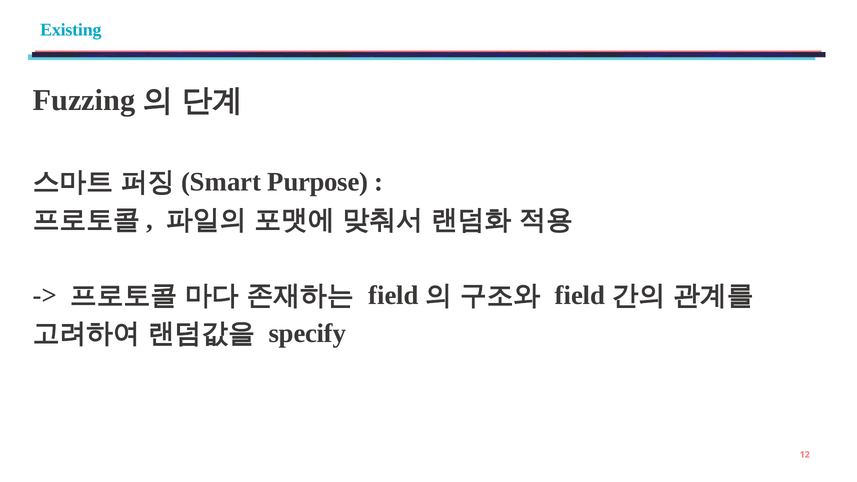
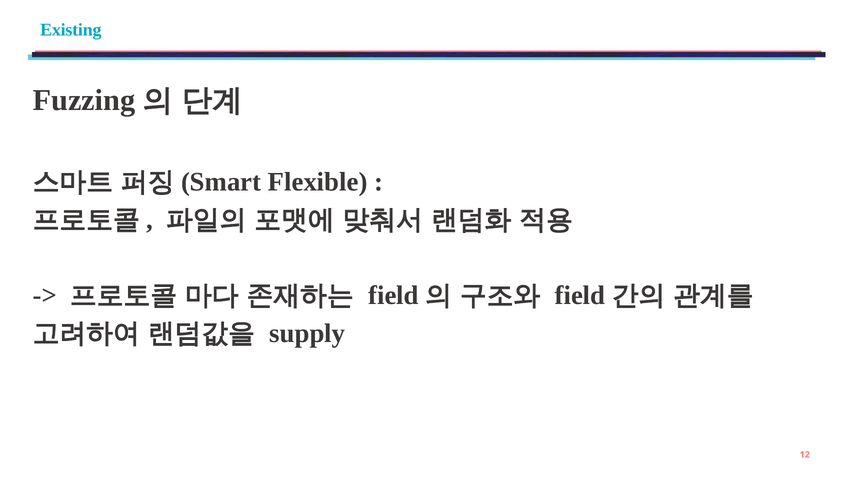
Purpose: Purpose -> Flexible
specify: specify -> supply
